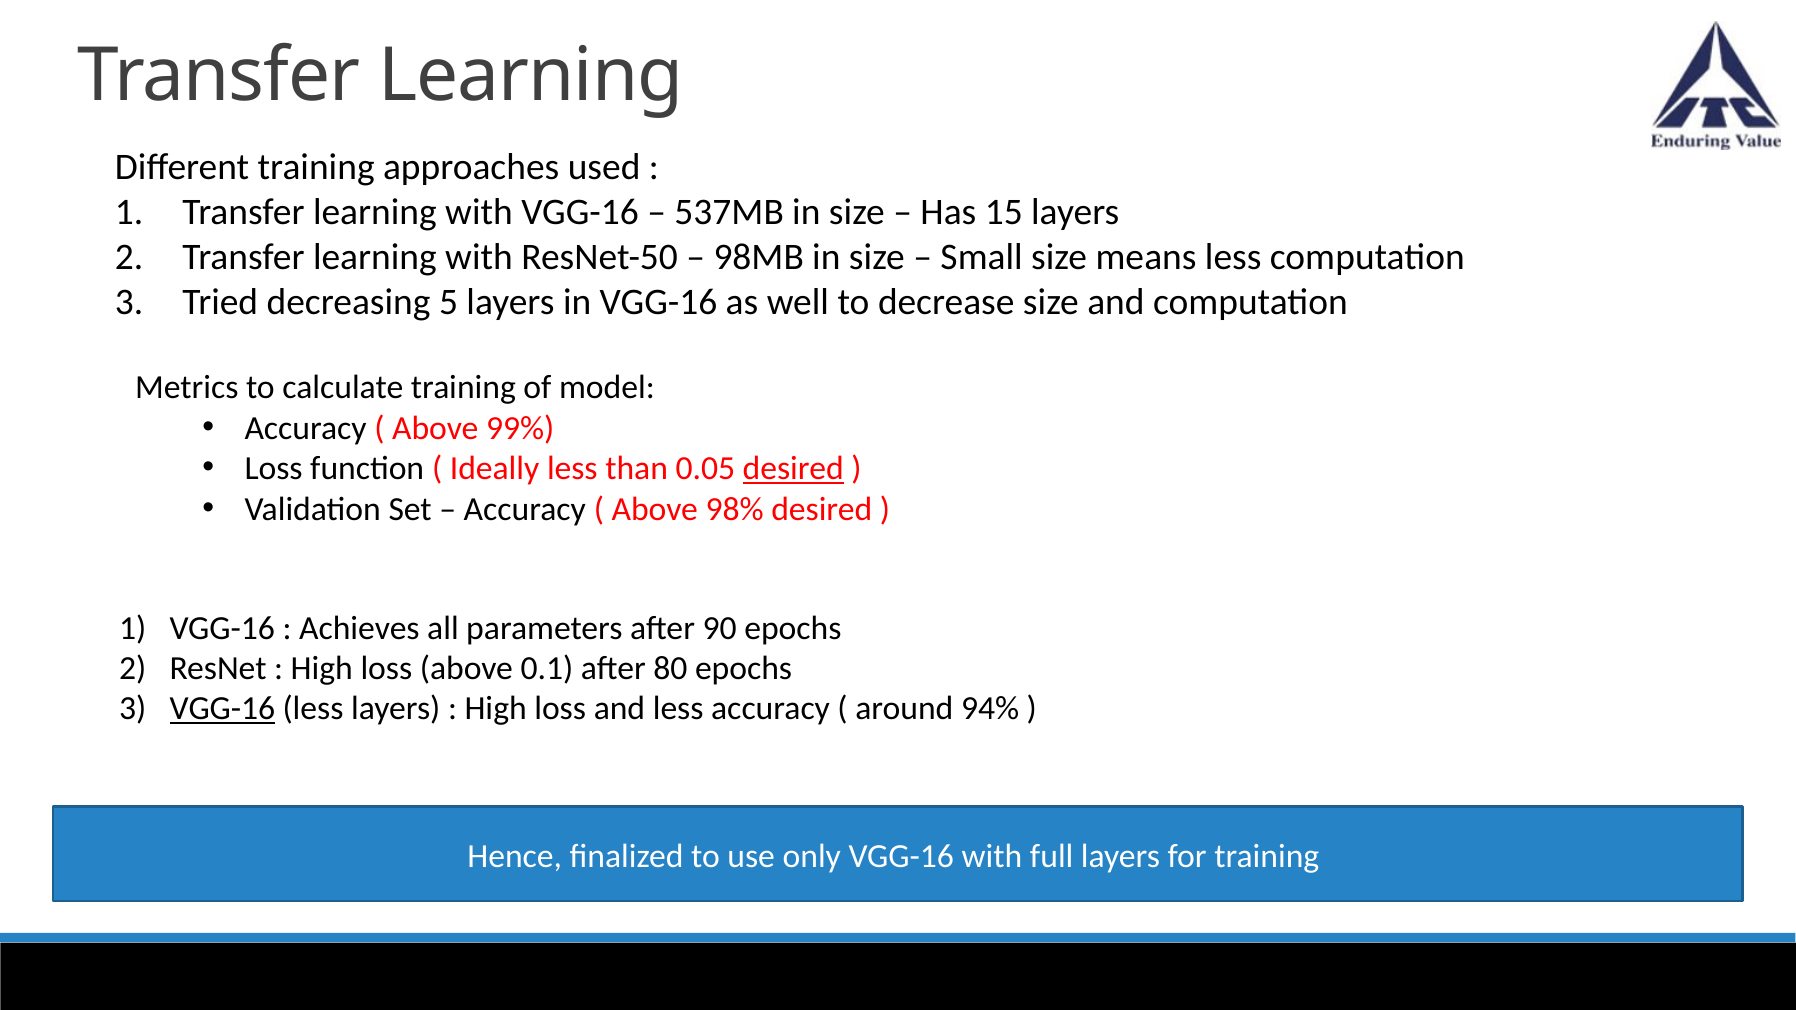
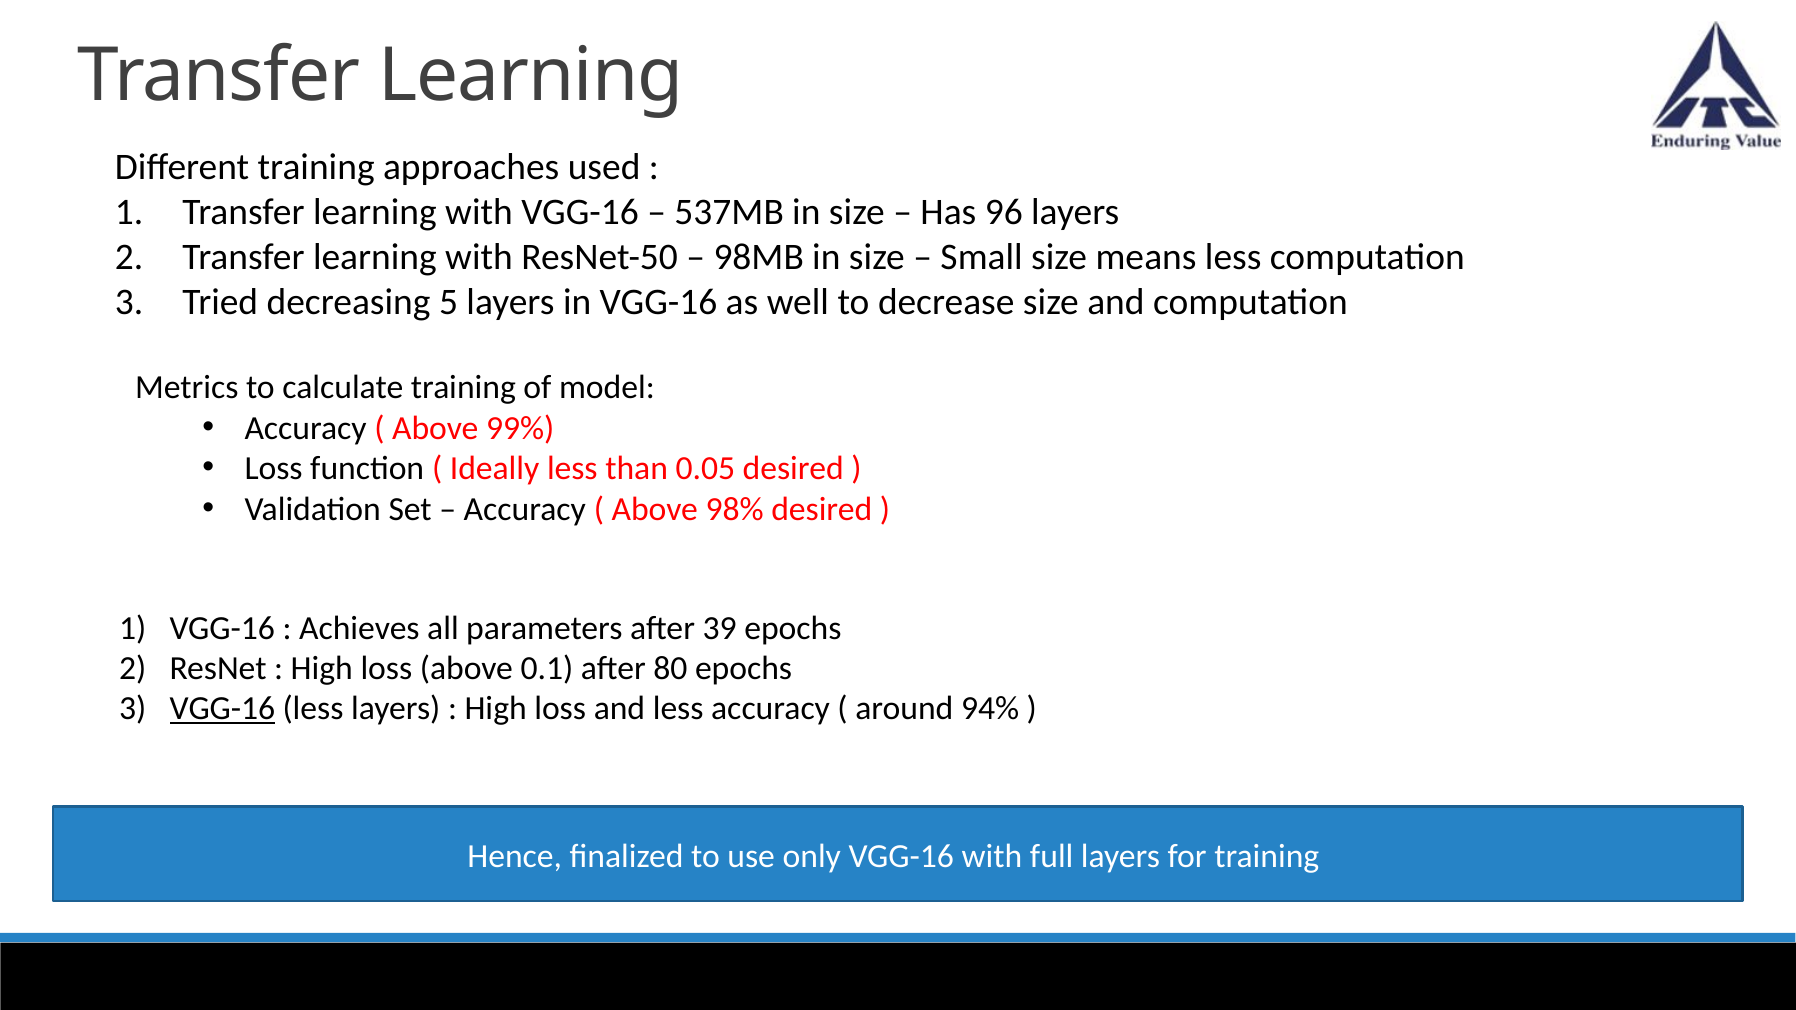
15: 15 -> 96
desired at (793, 469) underline: present -> none
90: 90 -> 39
